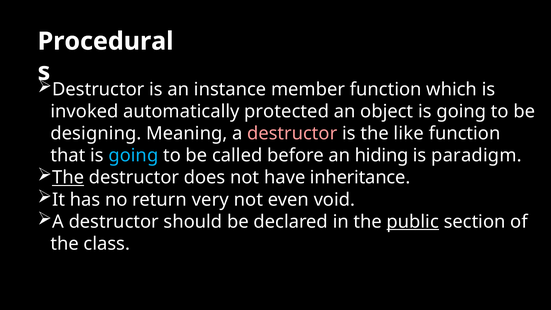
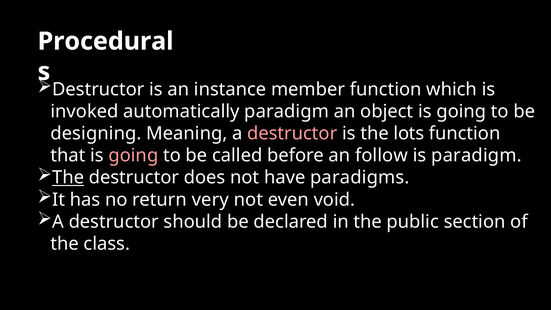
automatically protected: protected -> paradigm
like: like -> lots
going at (133, 156) colour: light blue -> pink
hiding: hiding -> follow
inheritance: inheritance -> paradigms
public underline: present -> none
